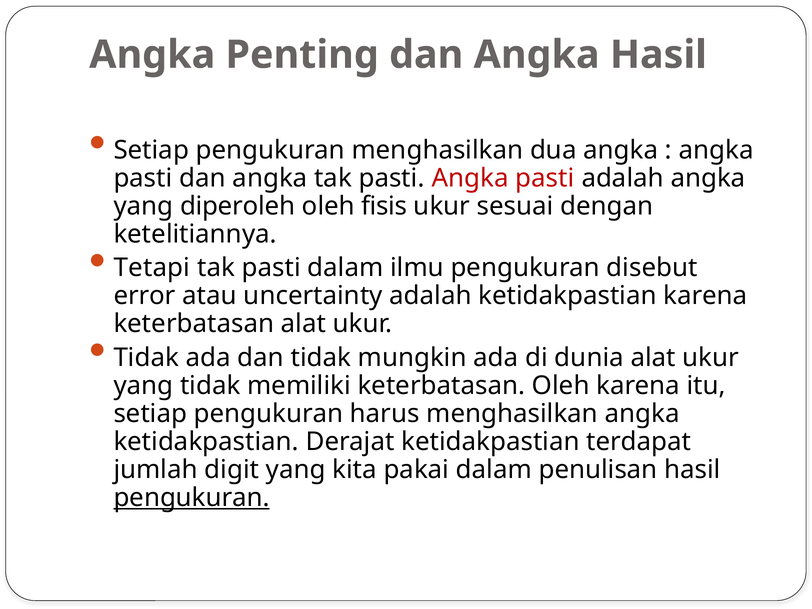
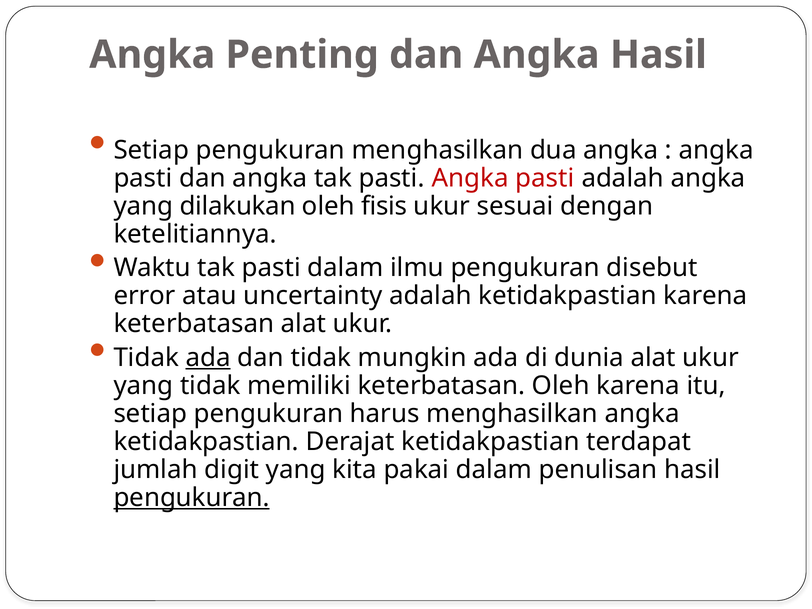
diperoleh: diperoleh -> dilakukan
Tetapi: Tetapi -> Waktu
ada at (208, 358) underline: none -> present
